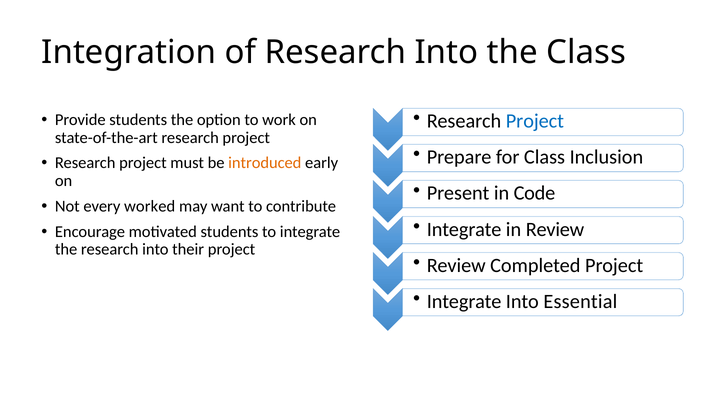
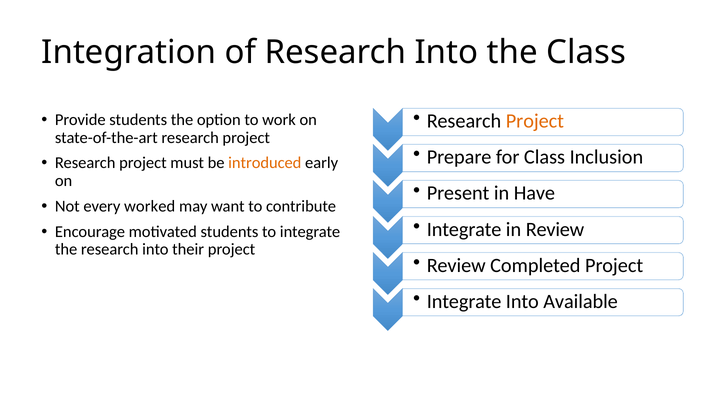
Project at (535, 121) colour: blue -> orange
Code: Code -> Have
Essential: Essential -> Available
